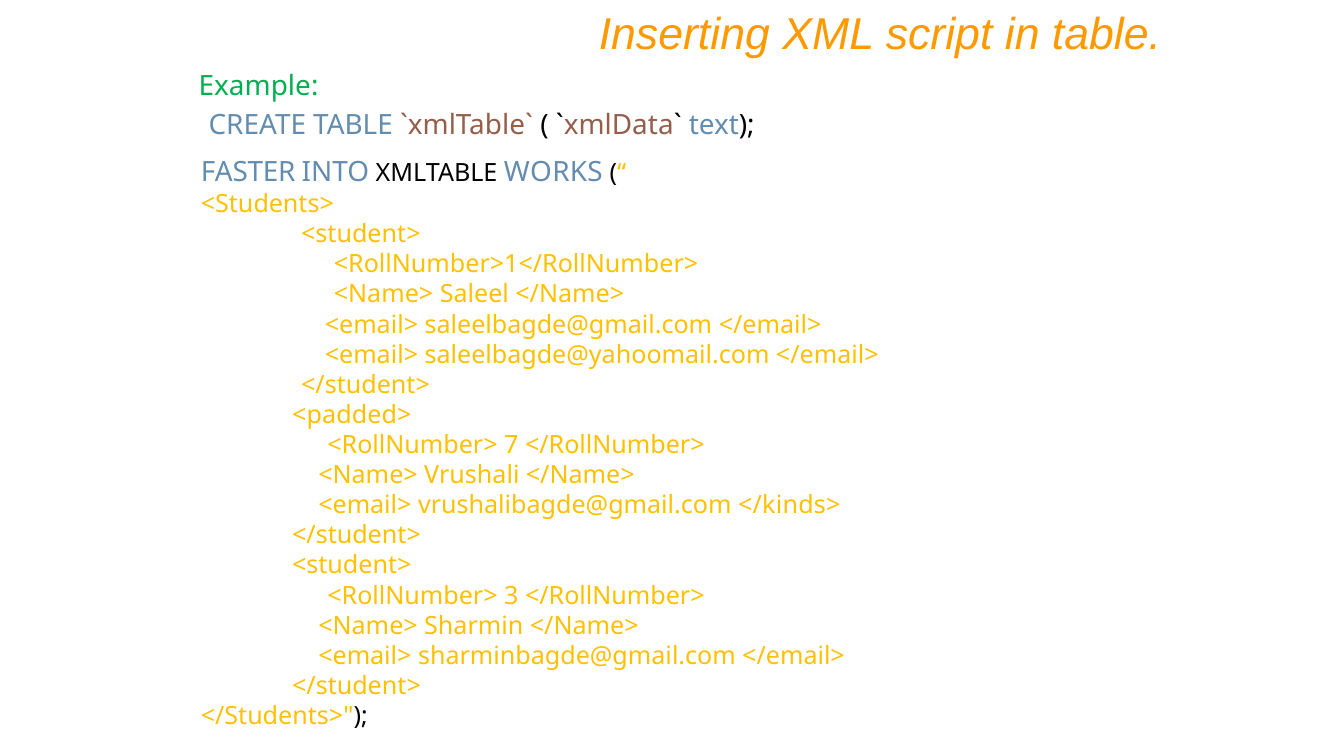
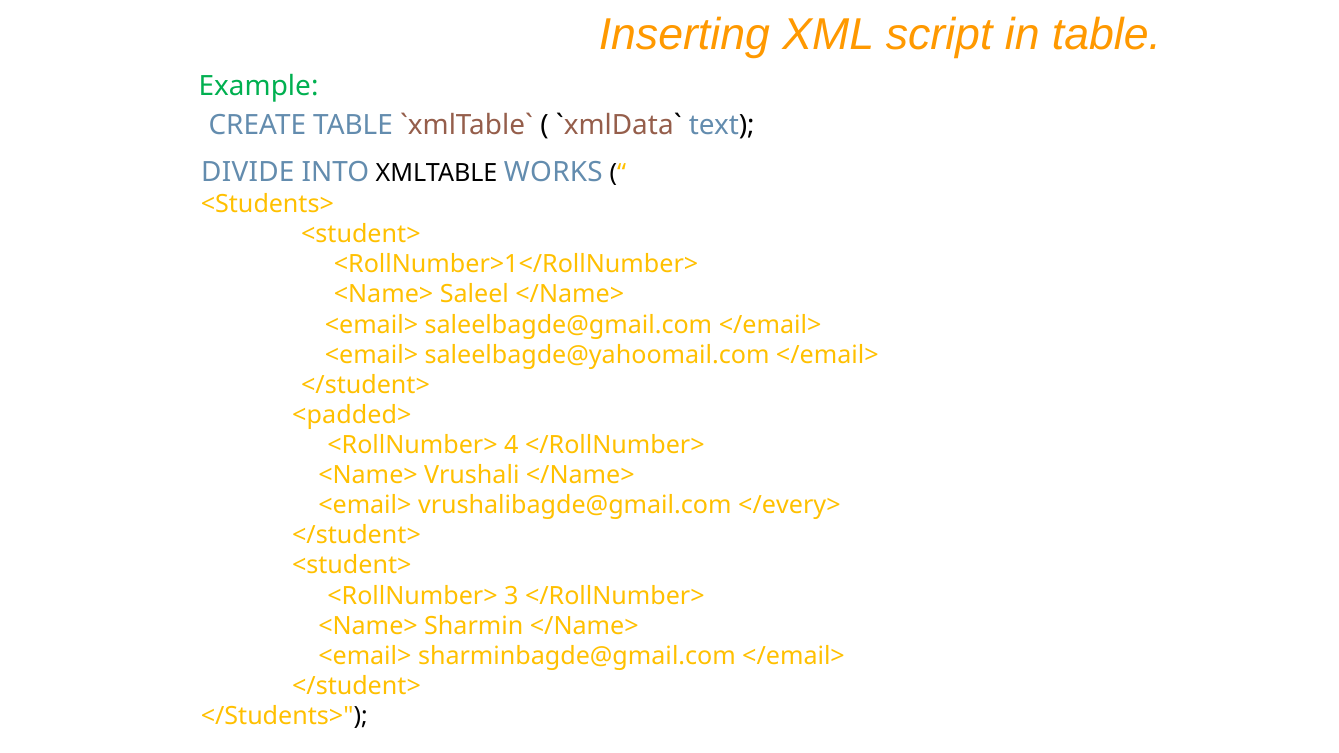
FASTER: FASTER -> DIVIDE
7: 7 -> 4
</kinds>: </kinds> -> </every>
